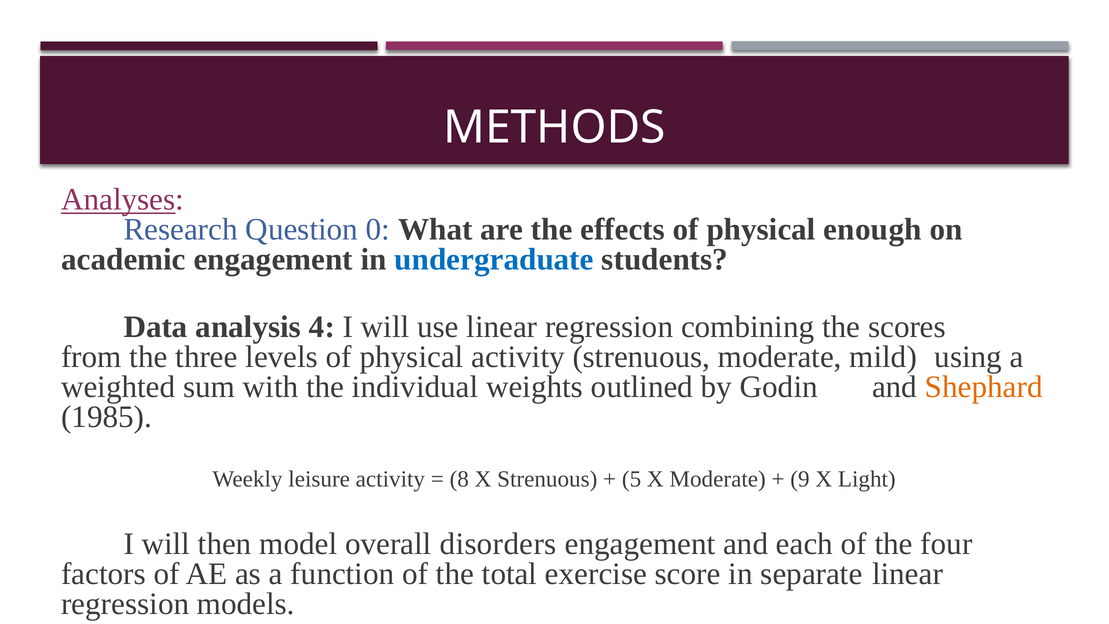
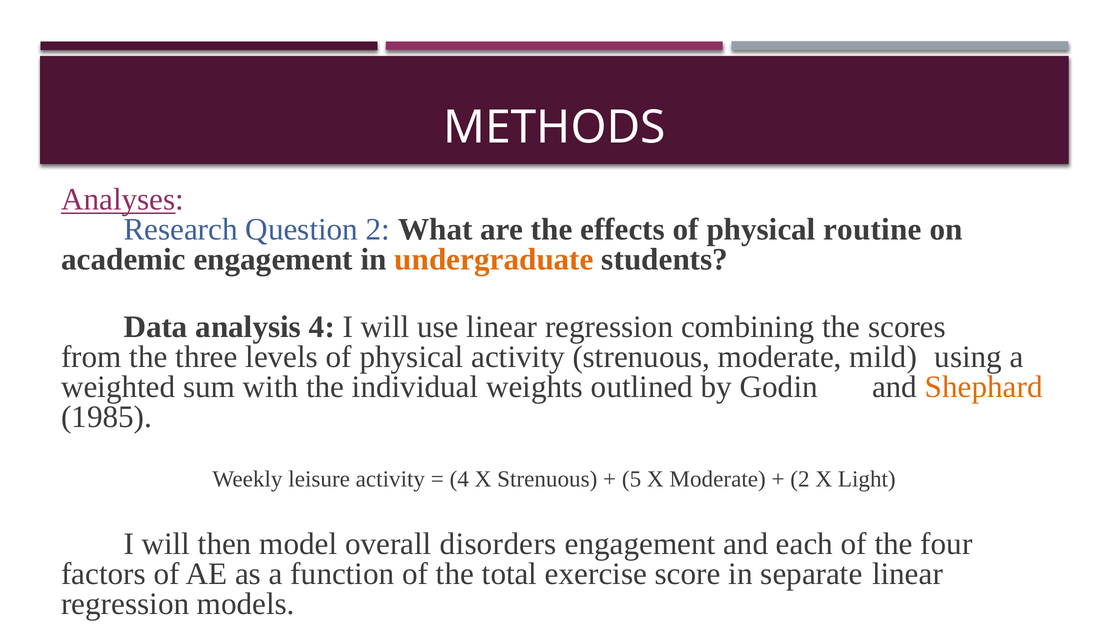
Question 0: 0 -> 2
enough: enough -> routine
undergraduate colour: blue -> orange
8 at (459, 479): 8 -> 4
9 at (800, 479): 9 -> 2
